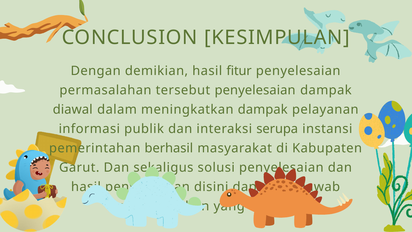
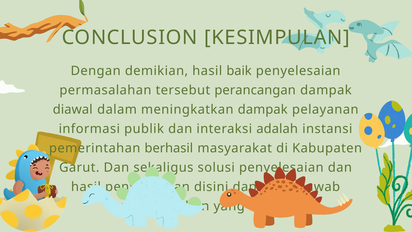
fitur: fitur -> baik
tersebut penyelesaian: penyelesaian -> perancangan
serupa: serupa -> adalah
